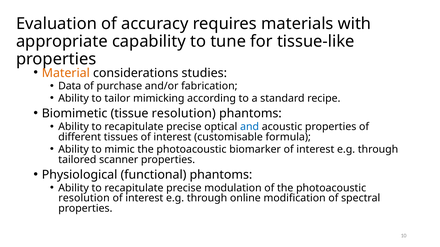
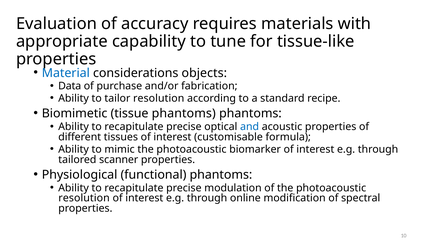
Material colour: orange -> blue
studies: studies -> objects
tailor mimicking: mimicking -> resolution
tissue resolution: resolution -> phantoms
